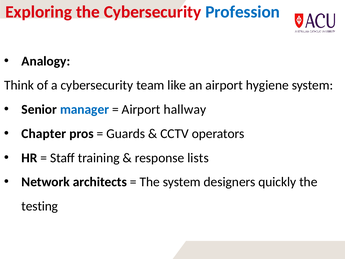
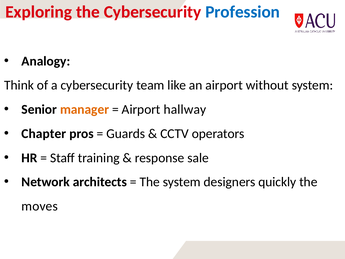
hygiene: hygiene -> without
manager colour: blue -> orange
lists: lists -> sale
testing: testing -> moves
